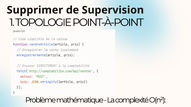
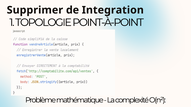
Supervision: Supervision -> Integration
